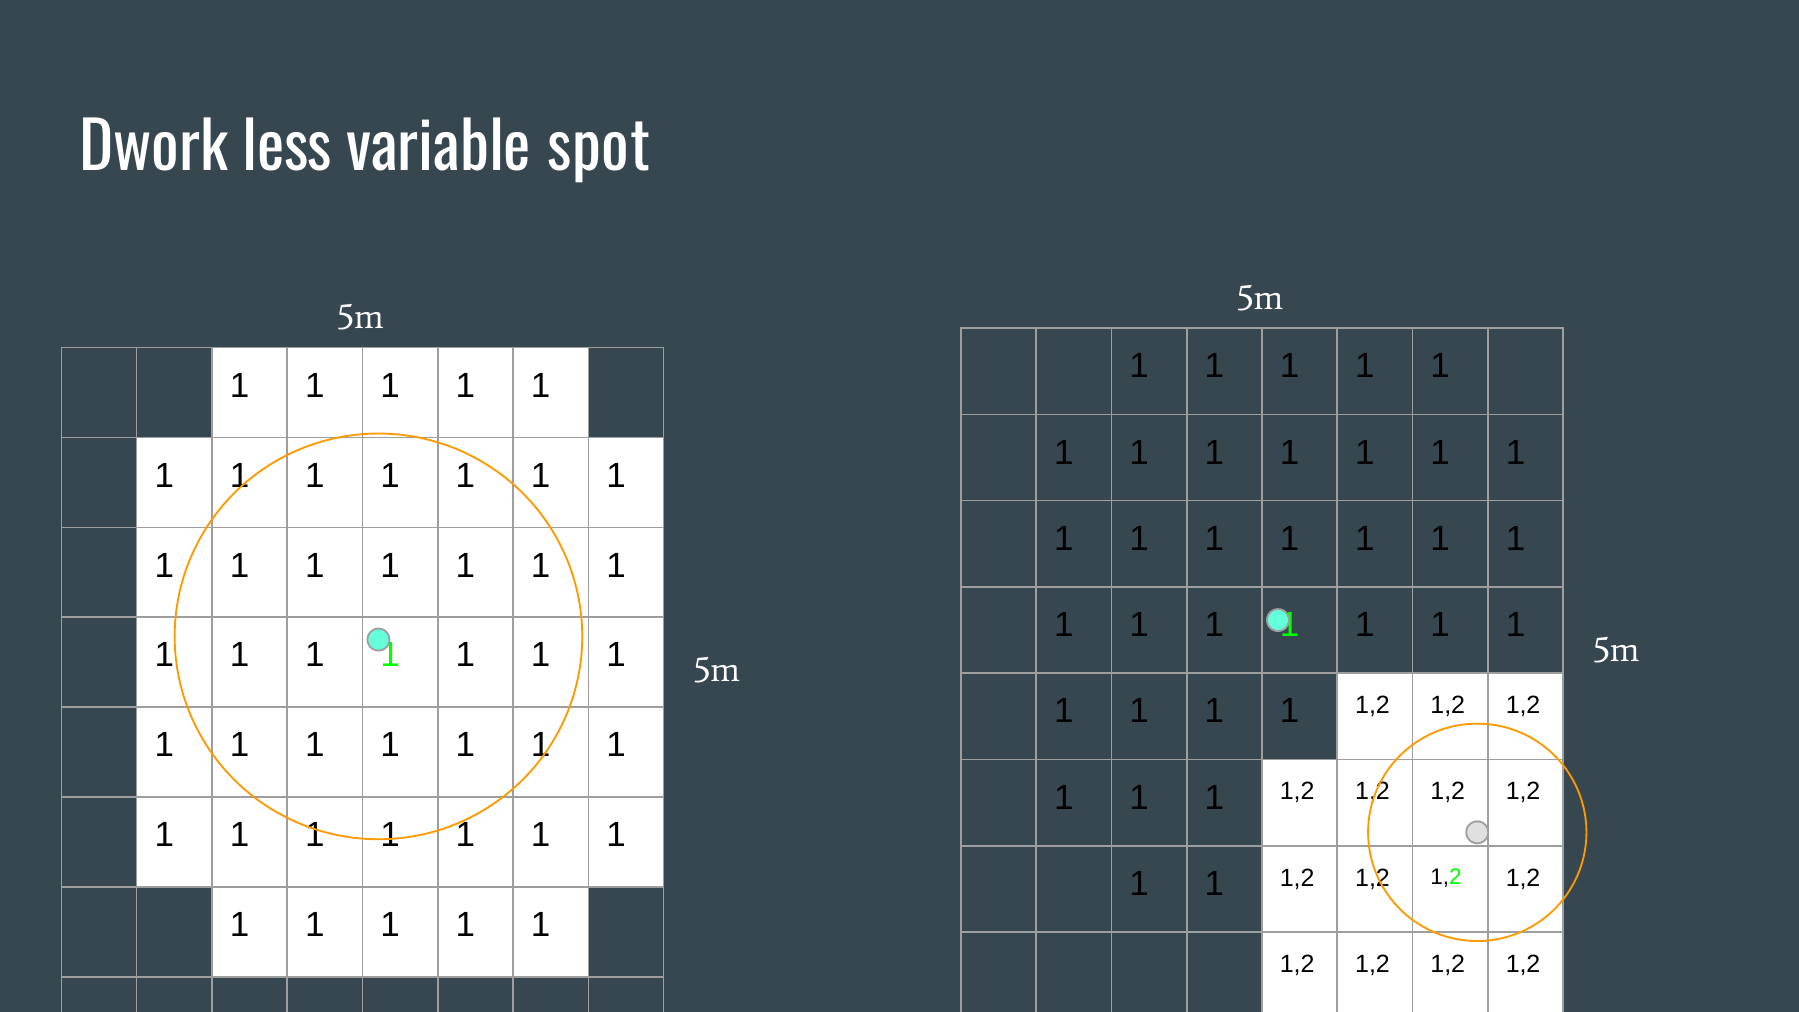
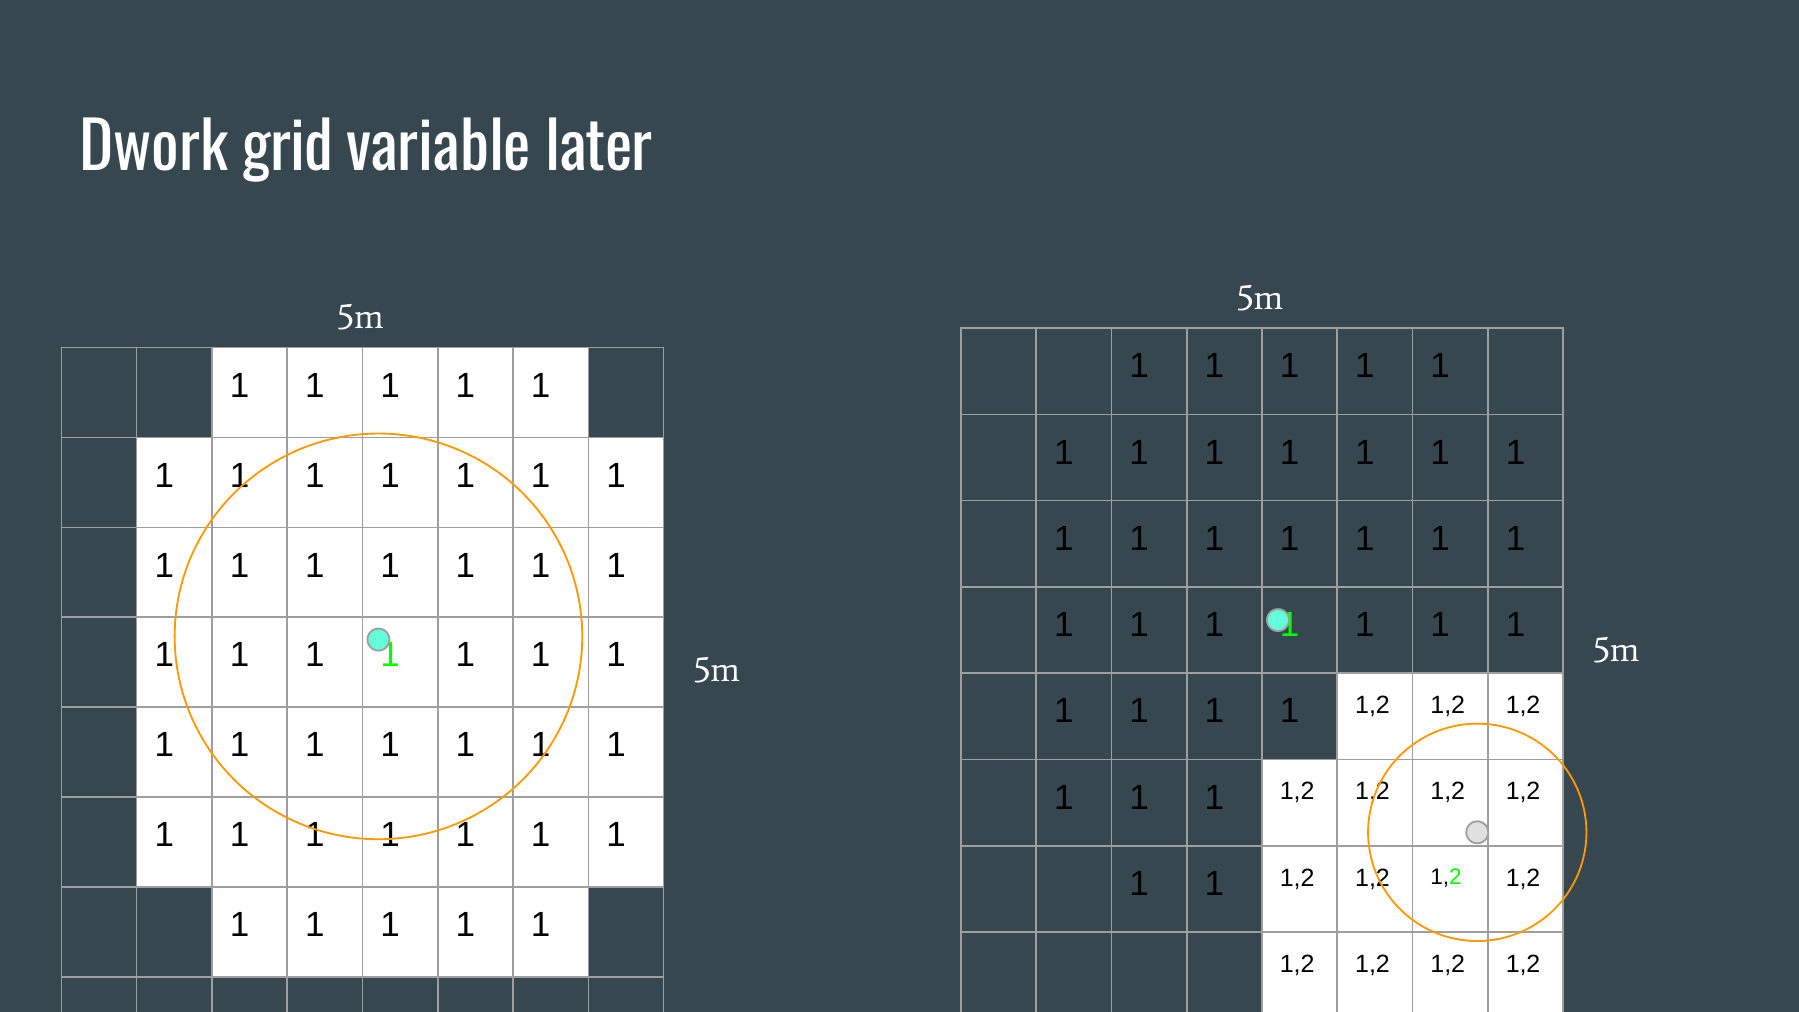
less: less -> grid
spot: spot -> later
